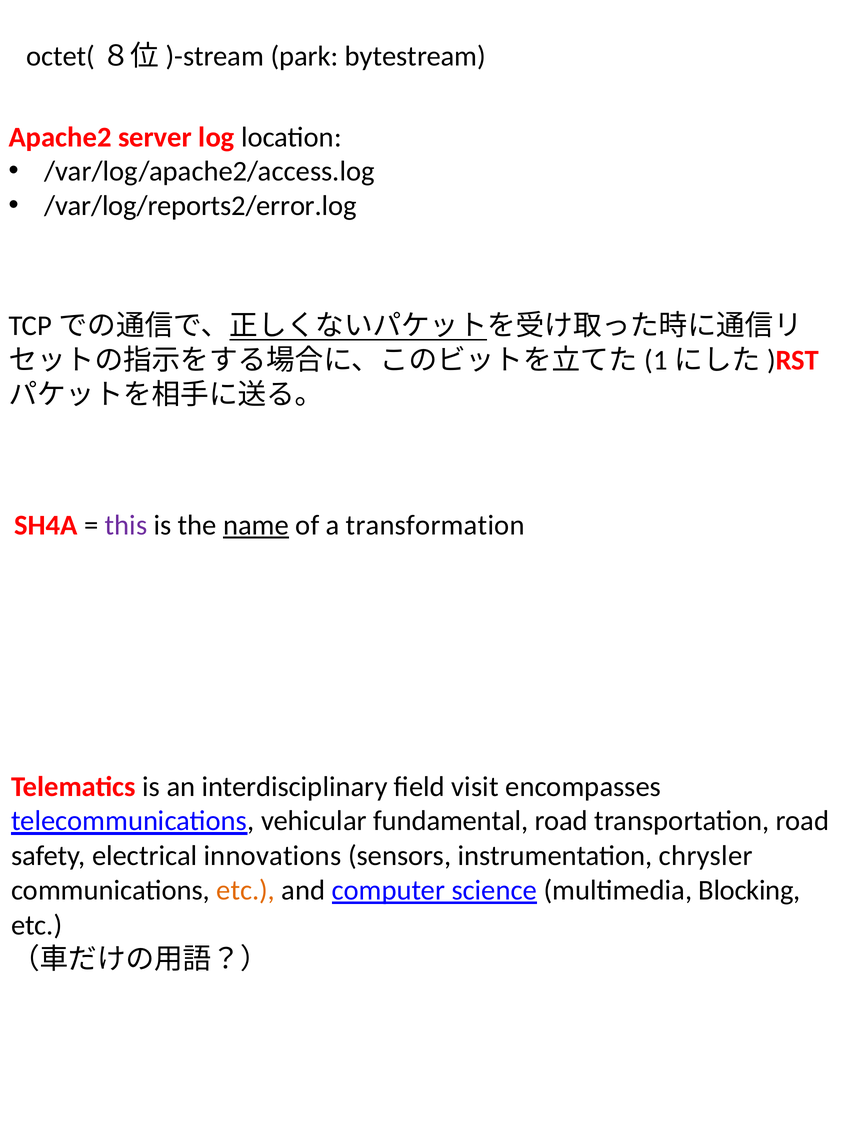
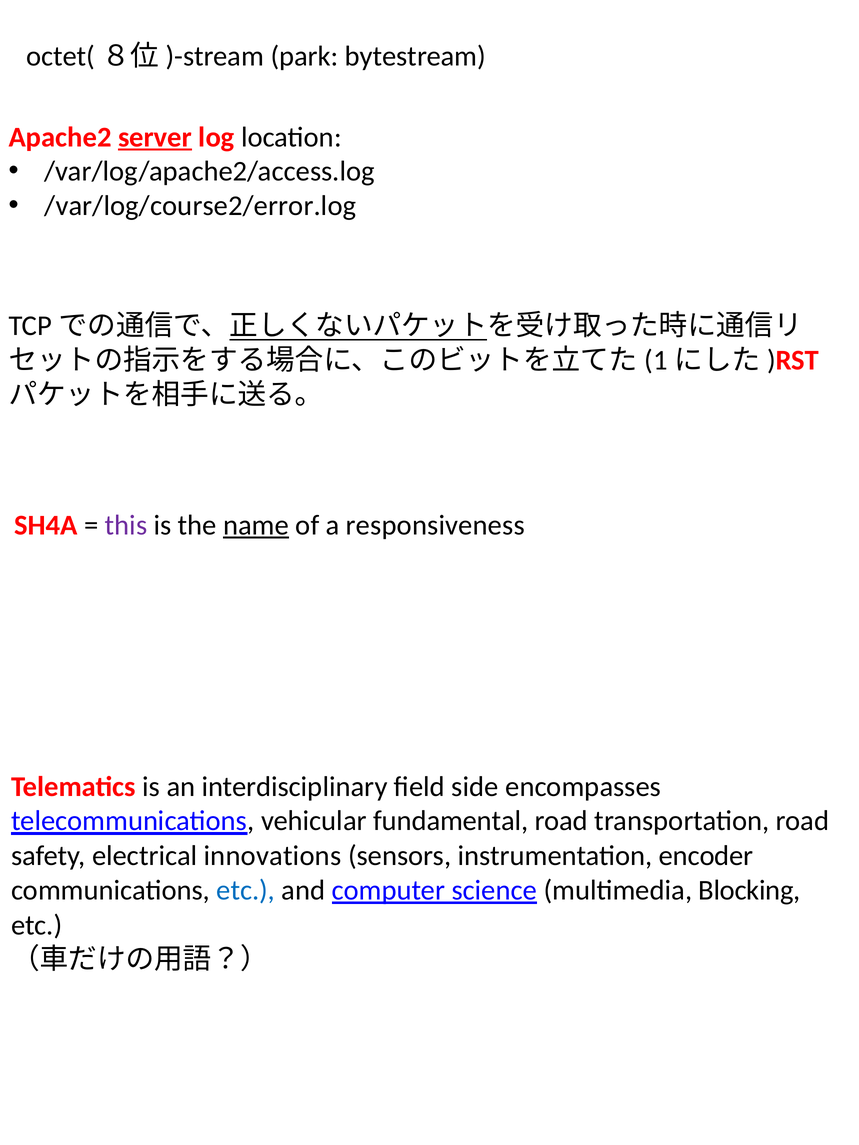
server underline: none -> present
/var/log/reports2/error.log: /var/log/reports2/error.log -> /var/log/course2/error.log
transformation: transformation -> responsiveness
visit: visit -> side
chrysler: chrysler -> encoder
etc at (246, 890) colour: orange -> blue
